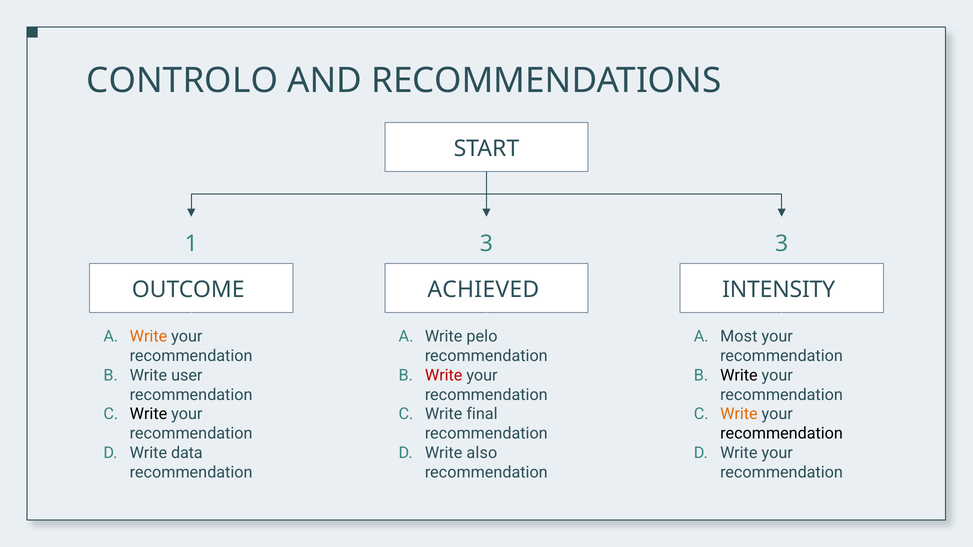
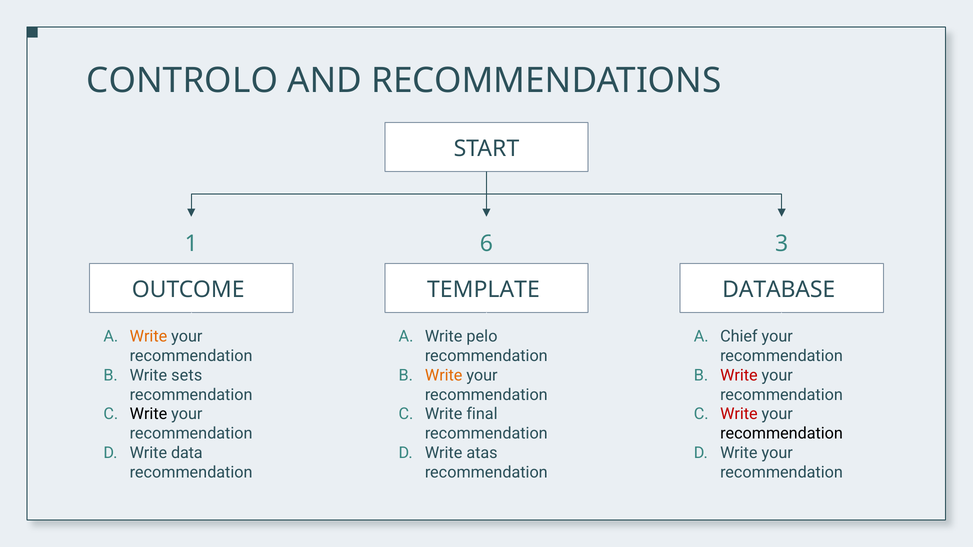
1 3: 3 -> 6
ACHIEVED: ACHIEVED -> TEMPLATE
INTENSITY: INTENSITY -> DATABASE
Most: Most -> Chief
user: user -> sets
Write at (444, 375) colour: red -> orange
Write at (739, 375) colour: black -> red
Write at (739, 414) colour: orange -> red
also: also -> atas
